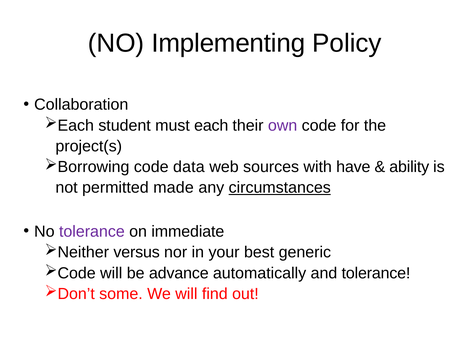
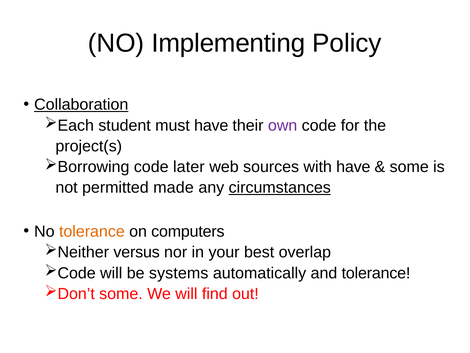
Collaboration underline: none -> present
must each: each -> have
data: data -> later
ability at (409, 167): ability -> some
tolerance at (92, 231) colour: purple -> orange
immediate: immediate -> computers
generic: generic -> overlap
advance: advance -> systems
